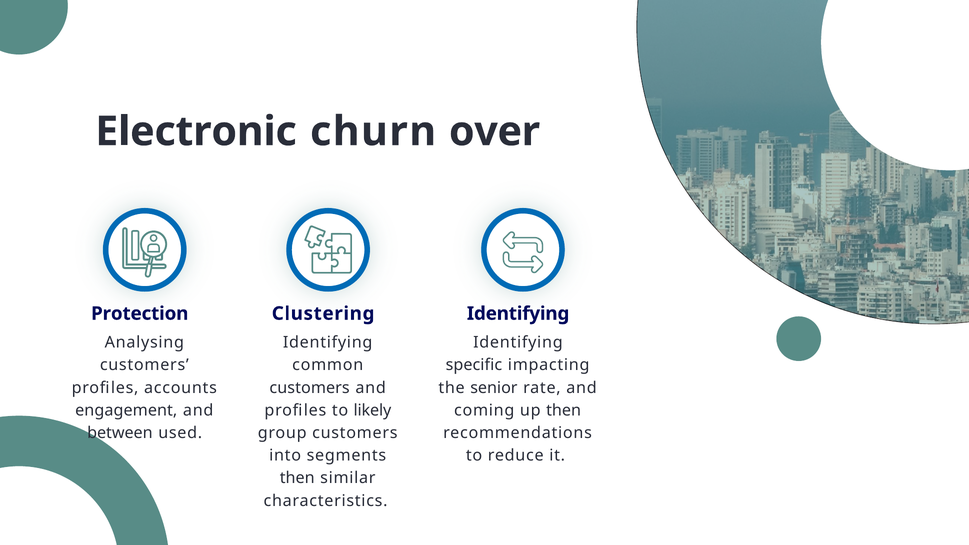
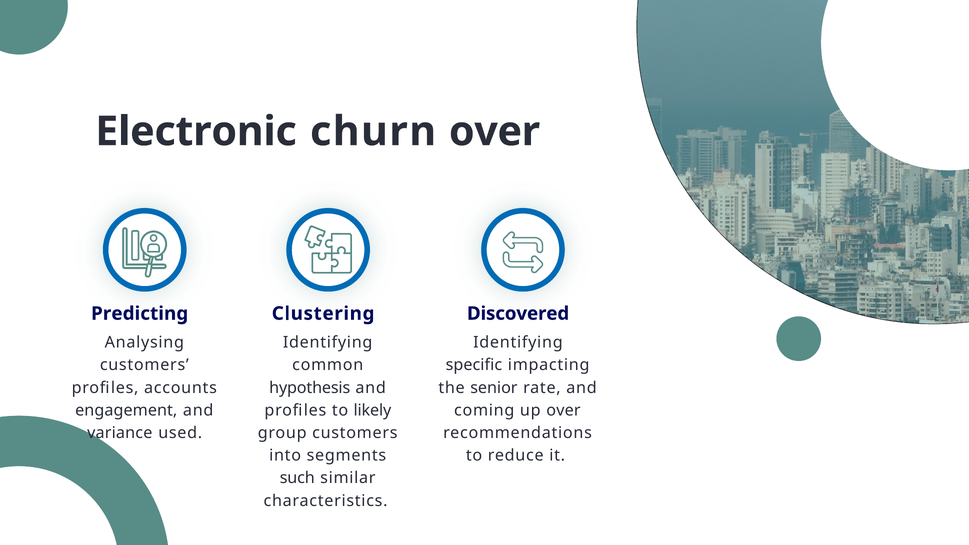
Protection: Protection -> Predicting
Identifying at (518, 314): Identifying -> Discovered
customers at (310, 388): customers -> hypothesis
up then: then -> over
between: between -> variance
then at (297, 478): then -> such
